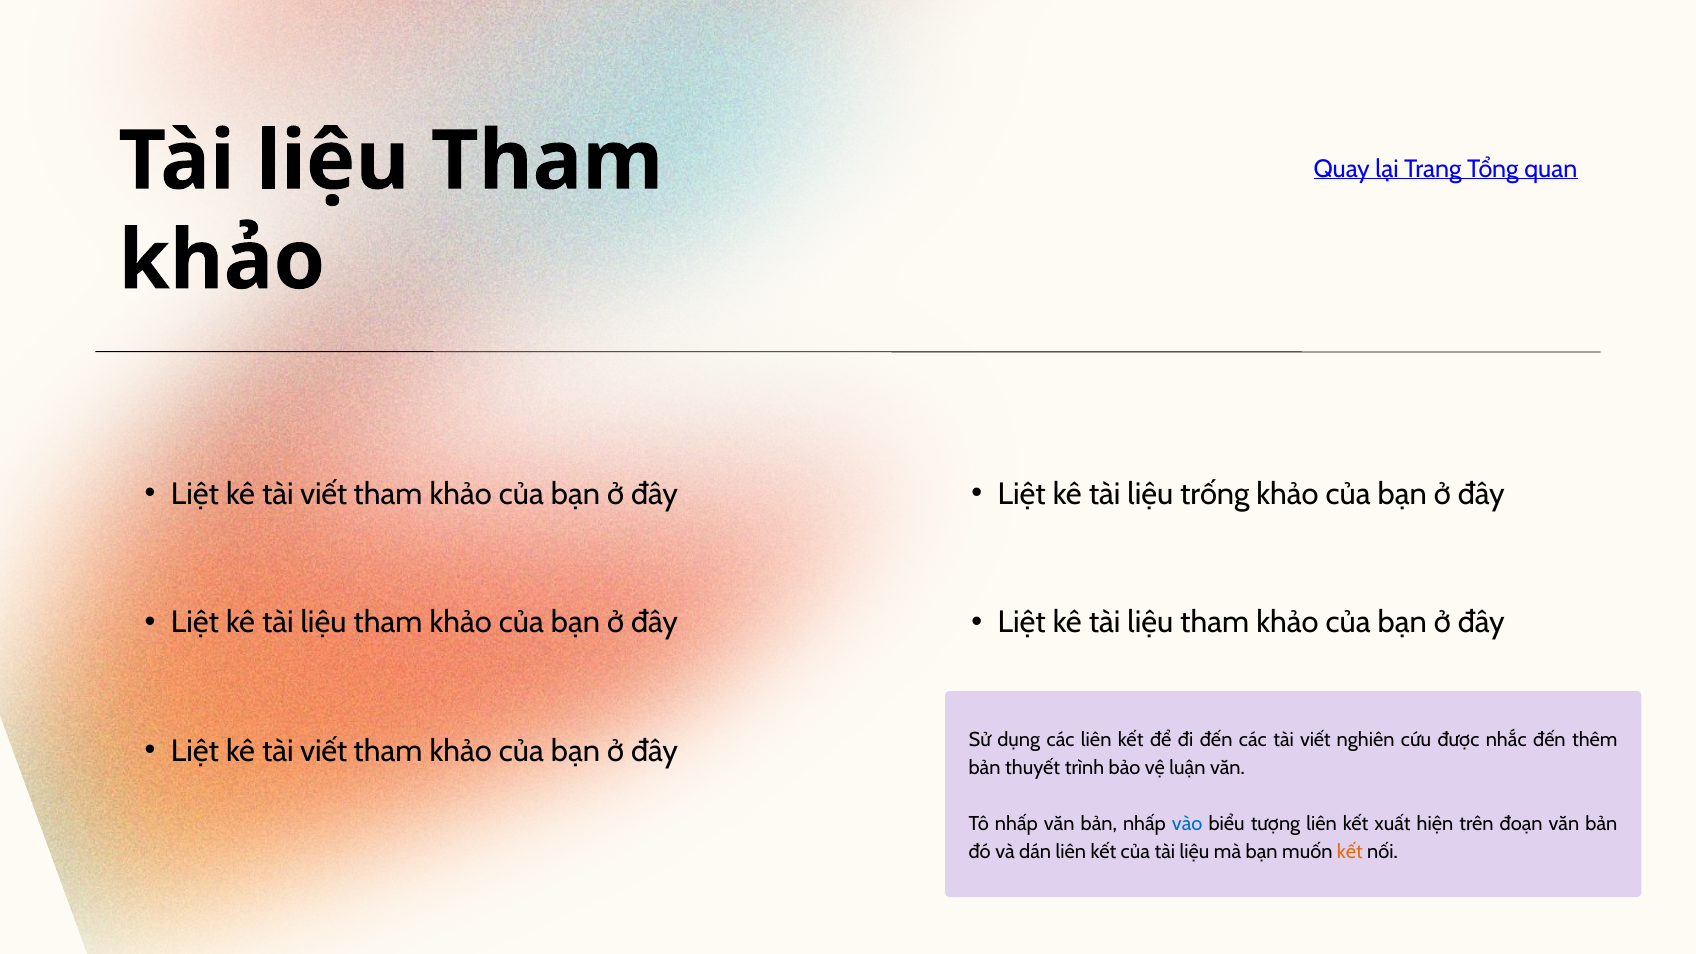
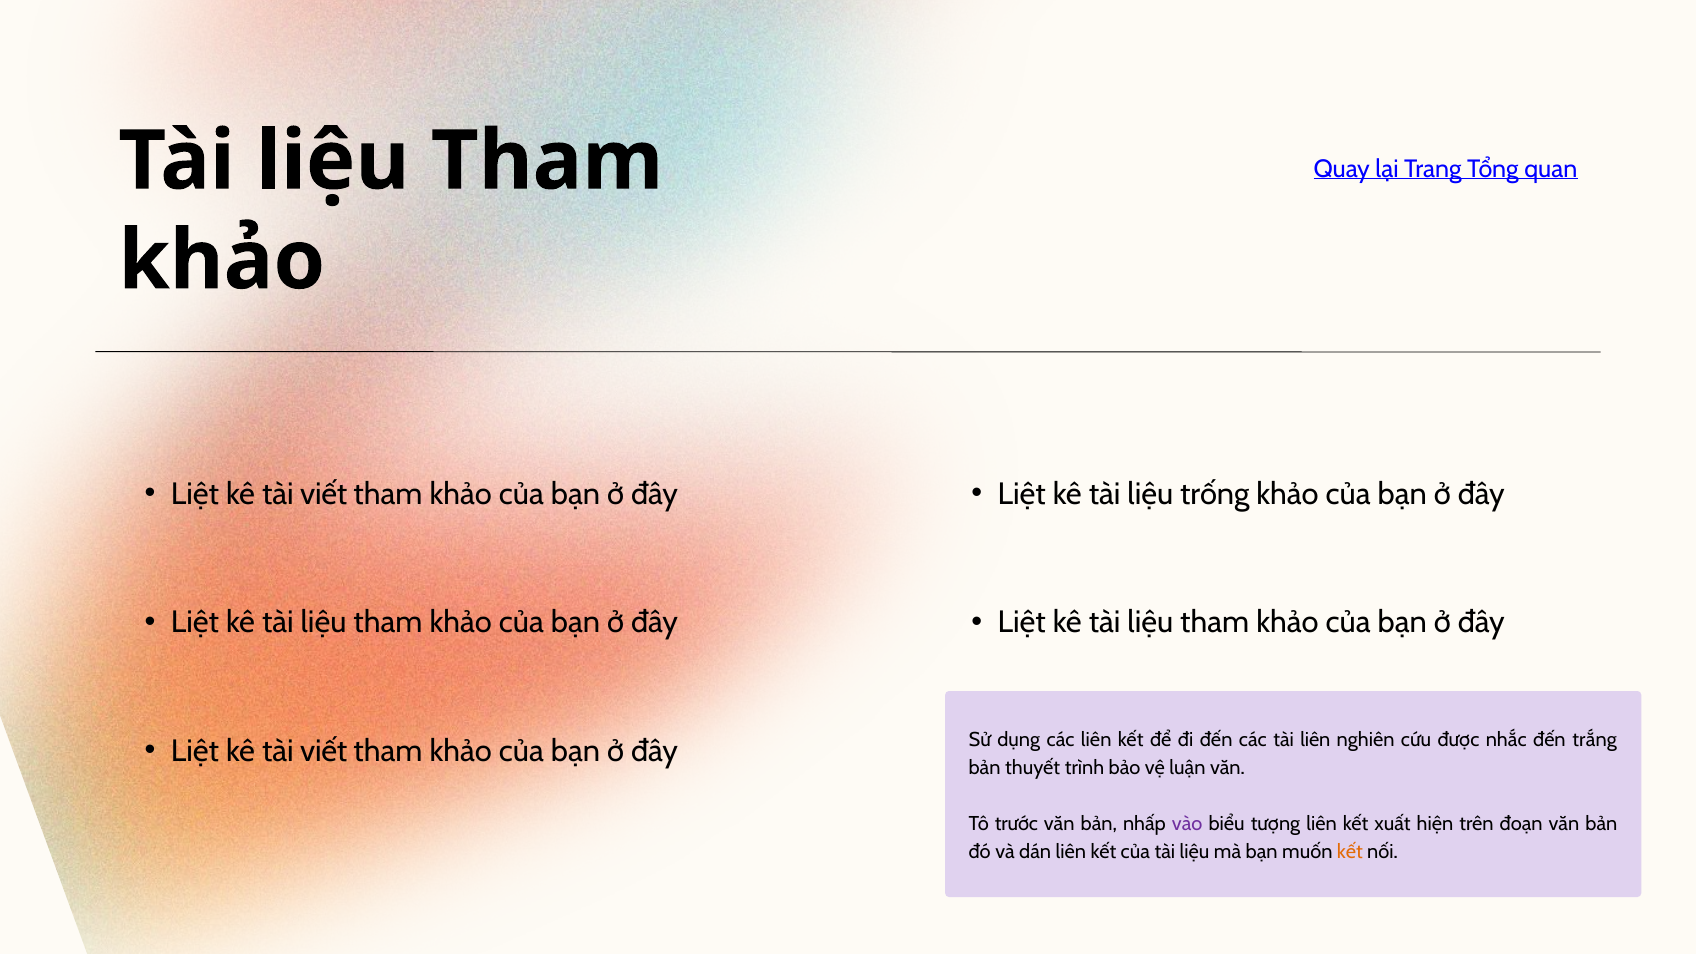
các tài viết: viết -> liên
thêm: thêm -> trắng
Tô nhấp: nhấp -> trước
vào colour: blue -> purple
